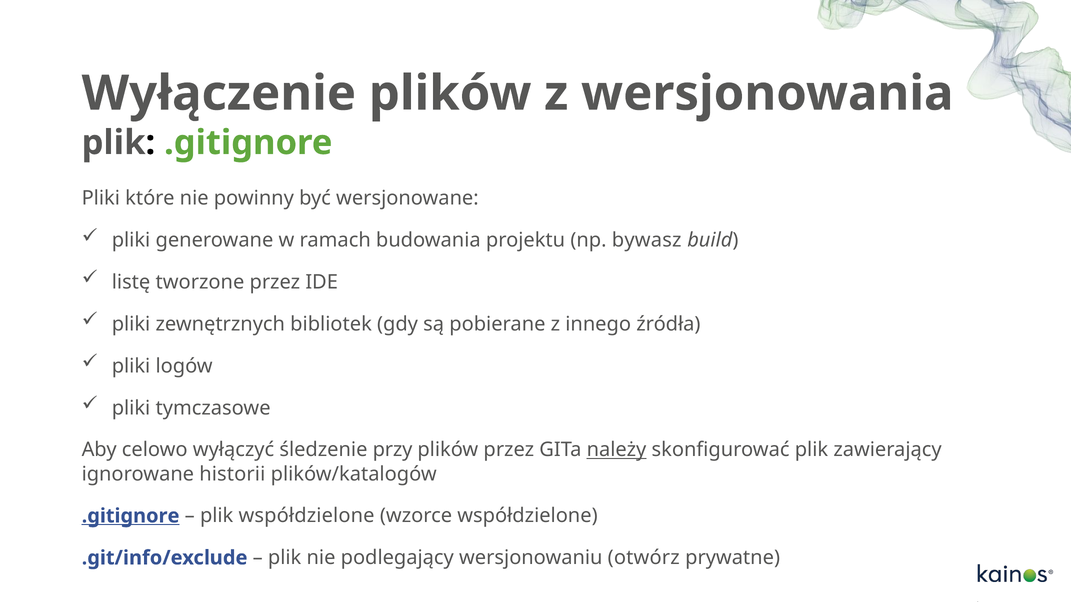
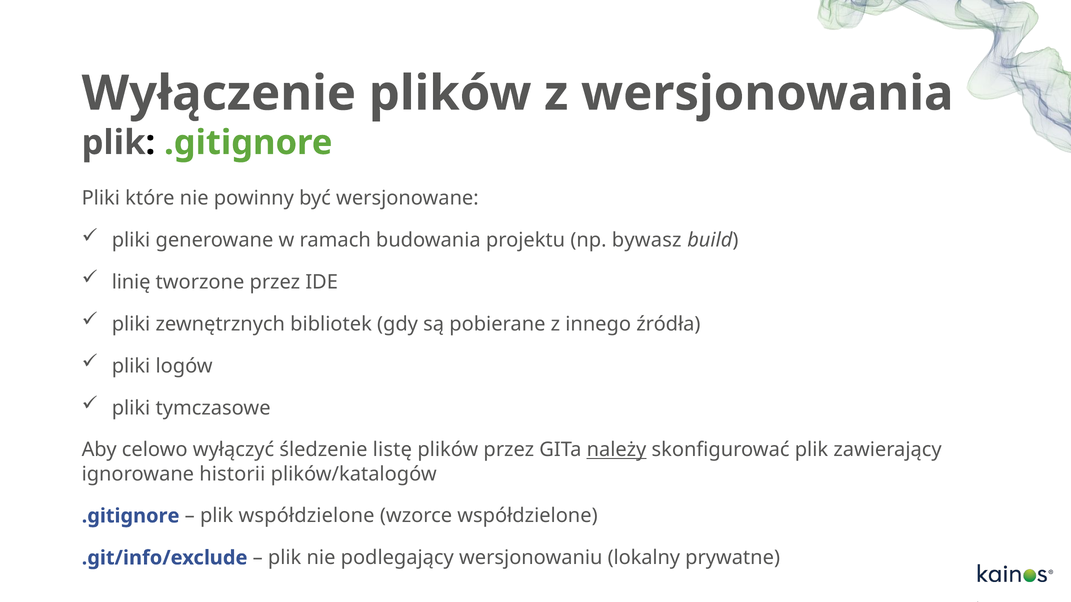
listę: listę -> linię
przy: przy -> listę
.gitignore at (131, 516) underline: present -> none
otwórz: otwórz -> lokalny
